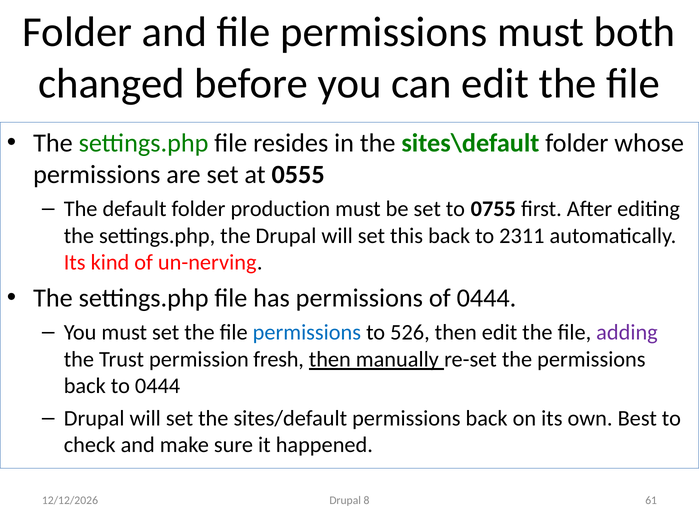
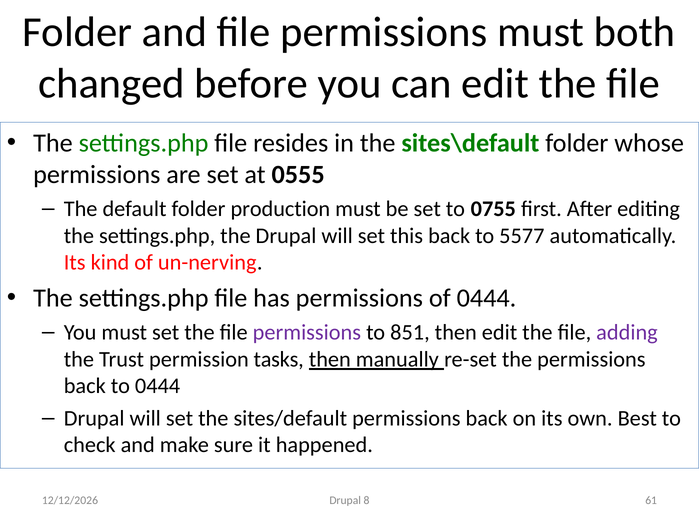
2311: 2311 -> 5577
permissions at (307, 333) colour: blue -> purple
526: 526 -> 851
fresh: fresh -> tasks
